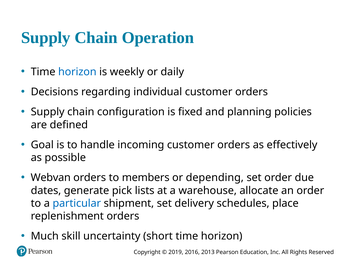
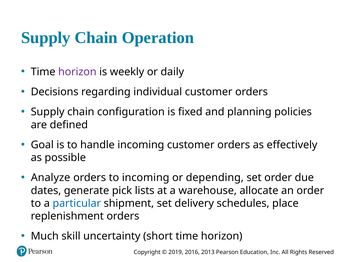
horizon at (77, 72) colour: blue -> purple
Webvan: Webvan -> Analyze
to members: members -> incoming
